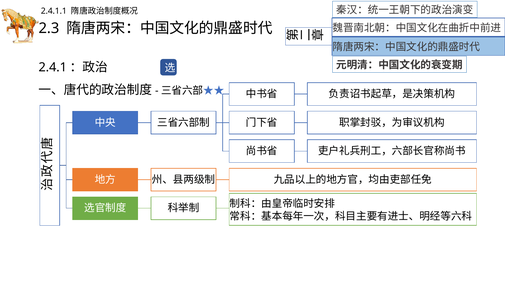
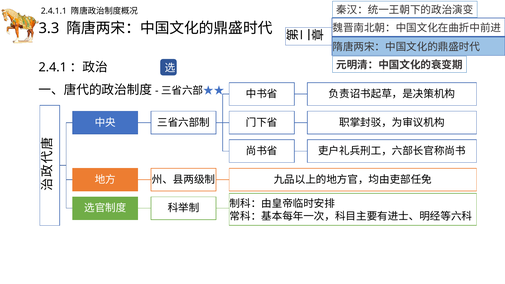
2.3: 2.3 -> 3.3
